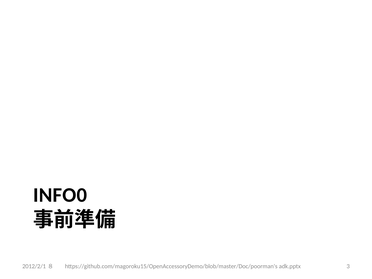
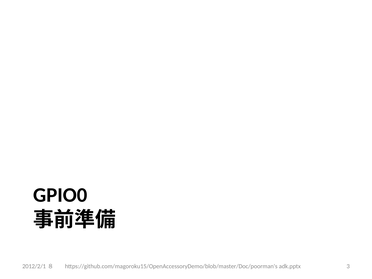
INFO0: INFO0 -> GPIO0
